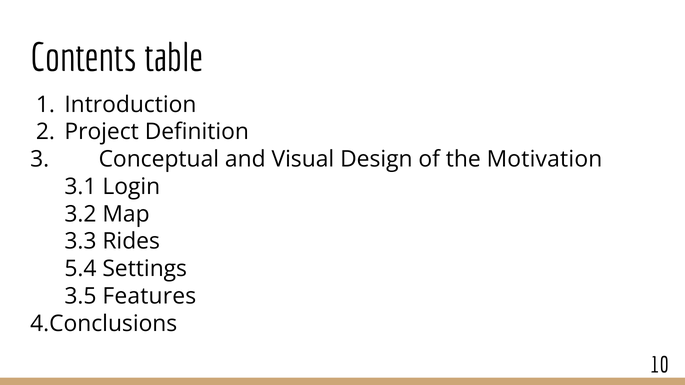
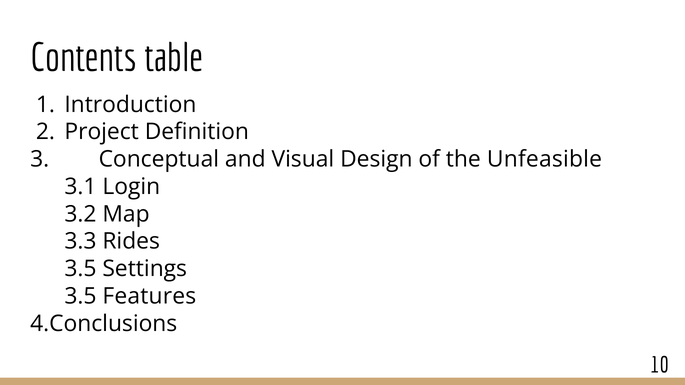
Motivation: Motivation -> Unfeasible
5.4 at (80, 269): 5.4 -> 3.5
